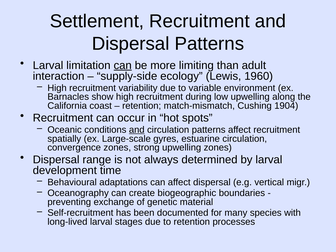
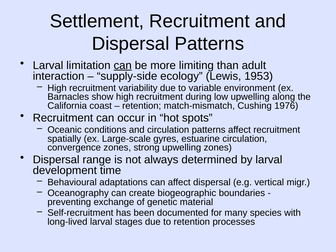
1960: 1960 -> 1953
1904: 1904 -> 1976
and at (137, 130) underline: present -> none
